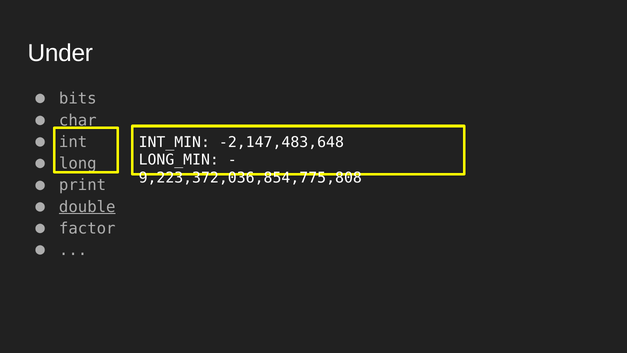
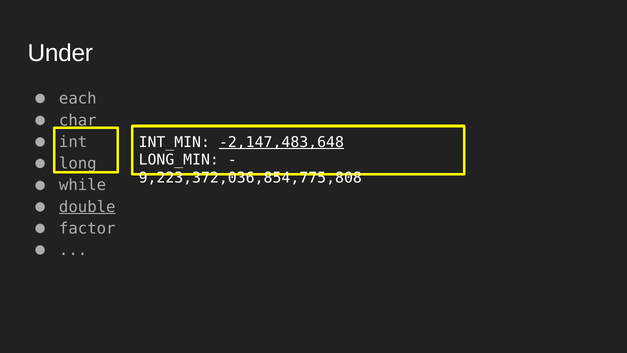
bits: bits -> each
-2,147,483,648 underline: none -> present
print: print -> while
